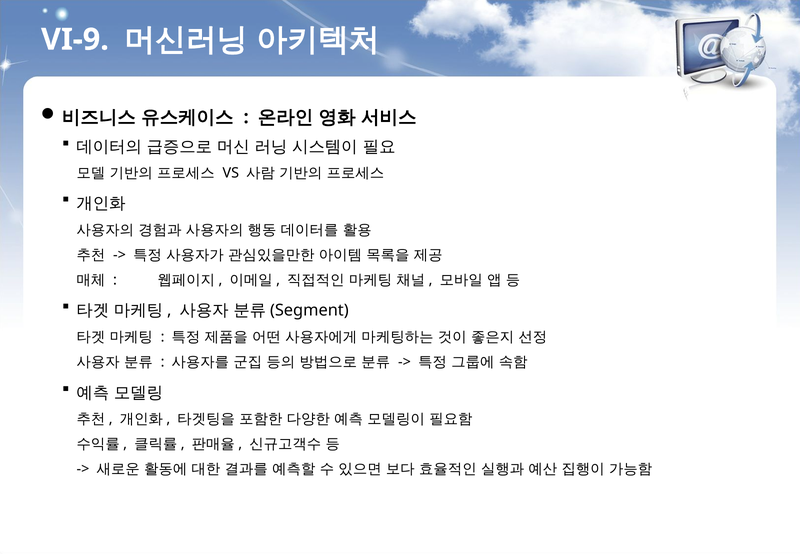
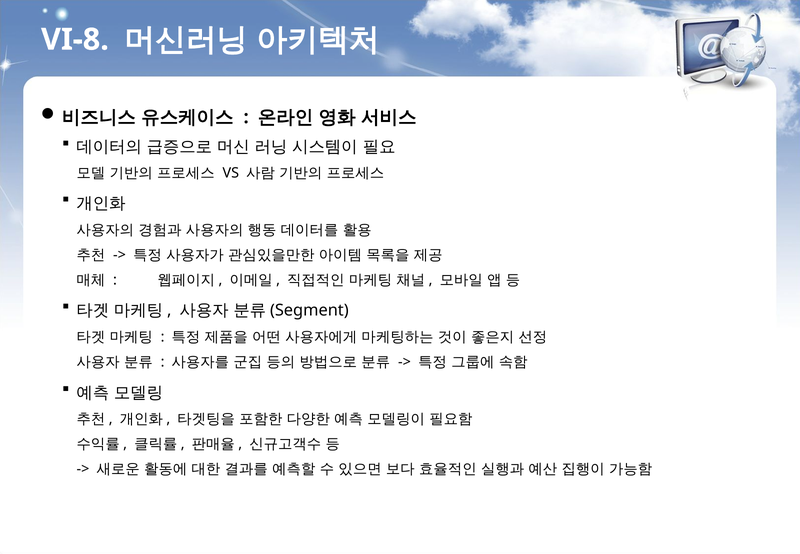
VI-9: VI-9 -> VI-8
